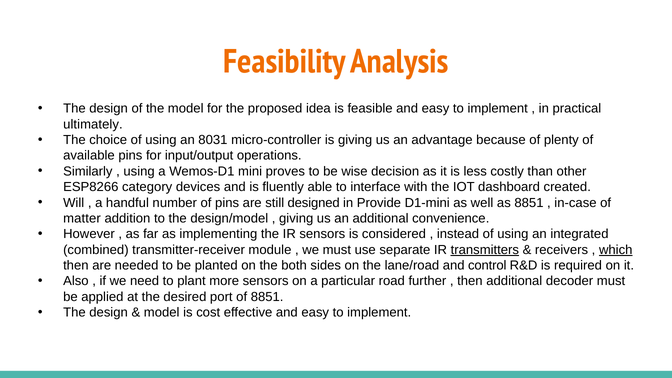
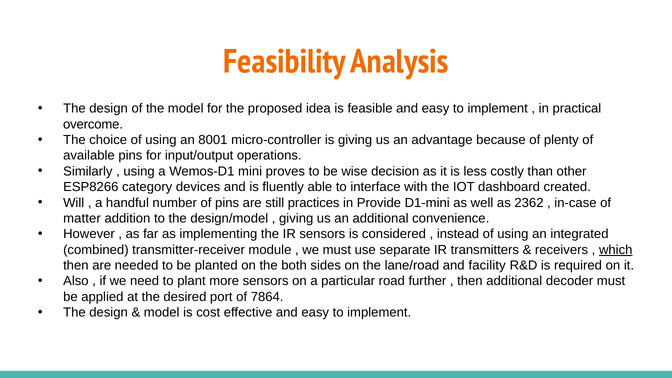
ultimately: ultimately -> overcome
8031: 8031 -> 8001
designed: designed -> practices
as 8851: 8851 -> 2362
transmitters underline: present -> none
control: control -> facility
of 8851: 8851 -> 7864
